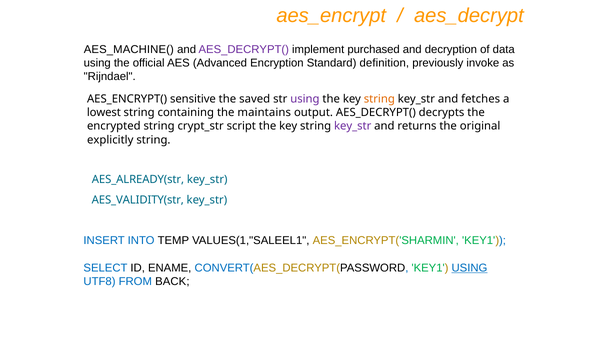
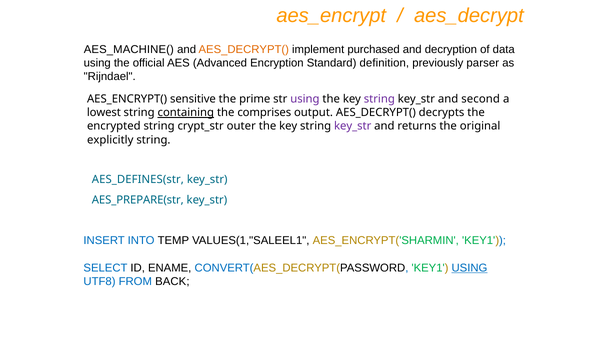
AES_DECRYPT( at (244, 49) colour: purple -> orange
invoke: invoke -> parser
saved: saved -> prime
string at (379, 99) colour: orange -> purple
fetches: fetches -> second
containing underline: none -> present
maintains: maintains -> comprises
script: script -> outer
AES_ALREADY(str: AES_ALREADY(str -> AES_DEFINES(str
AES_VALIDITY(str: AES_VALIDITY(str -> AES_PREPARE(str
